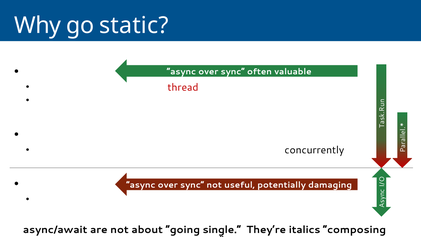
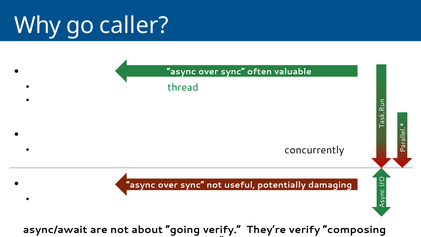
static: static -> caller
thread at (183, 87) colour: red -> green
going single: single -> verify
They’re italics: italics -> verify
